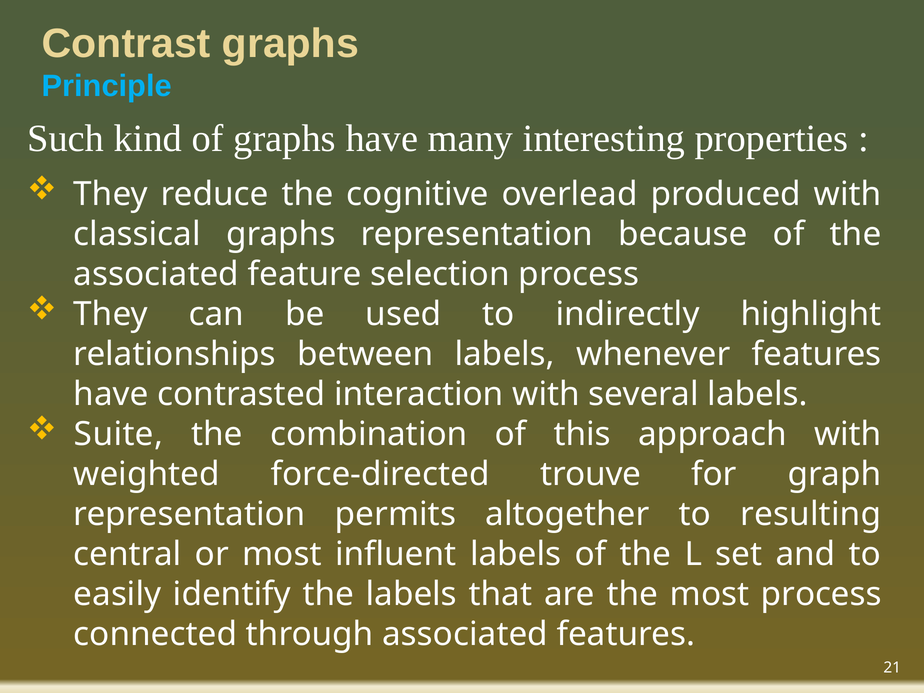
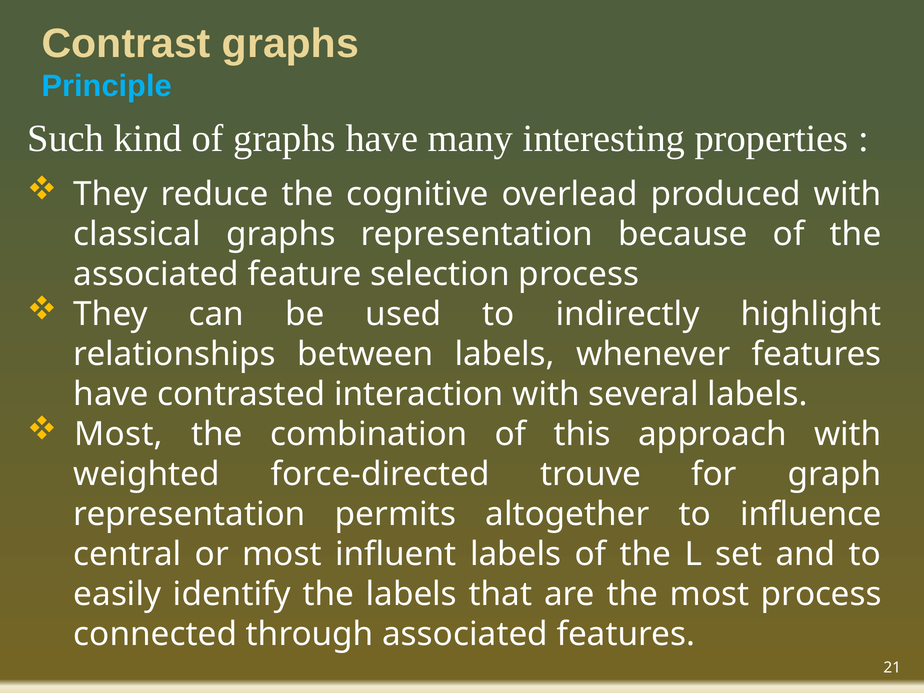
Suite at (118, 434): Suite -> Most
resulting: resulting -> influence
